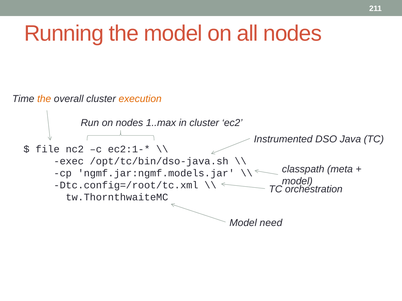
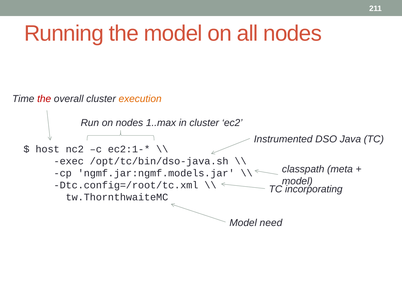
the at (44, 99) colour: orange -> red
file: file -> host
orchestration: orchestration -> incorporating
